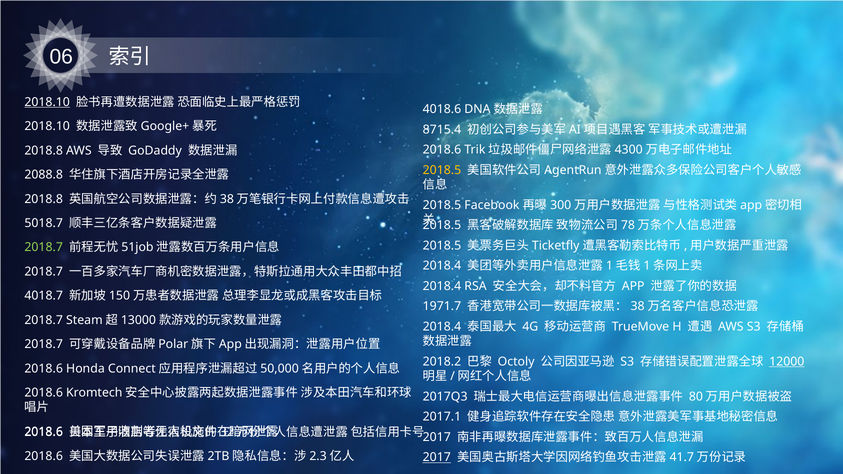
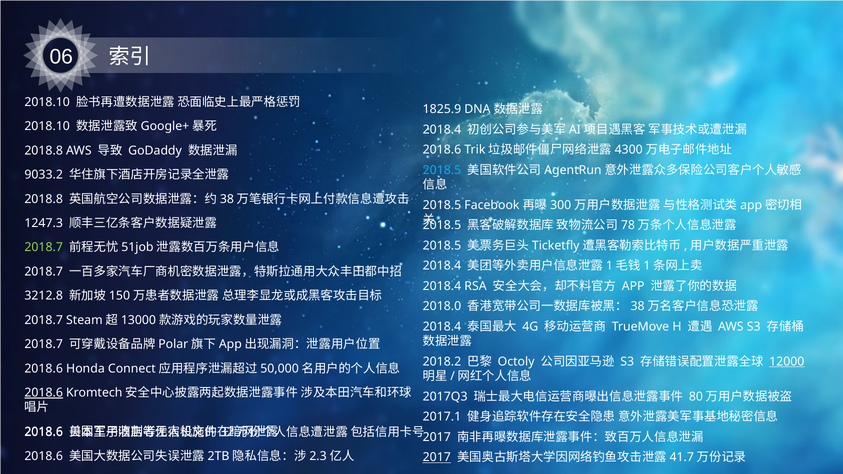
2018.10 at (47, 102) underline: present -> none
4018.6: 4018.6 -> 1825.9
8715.4 at (442, 130): 8715.4 -> 2018.4
2018.5 at (442, 170) colour: yellow -> light blue
2088.8: 2088.8 -> 9033.2
5018.7: 5018.7 -> 1247.3
4018.7: 4018.7 -> 3212.8
1971.7: 1971.7 -> 2018.0
2018.6 at (44, 393) underline: none -> present
